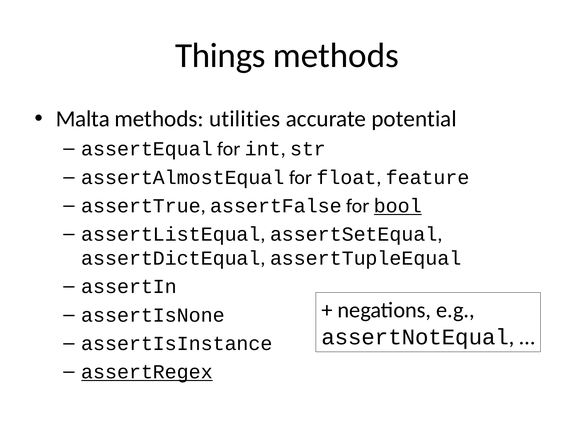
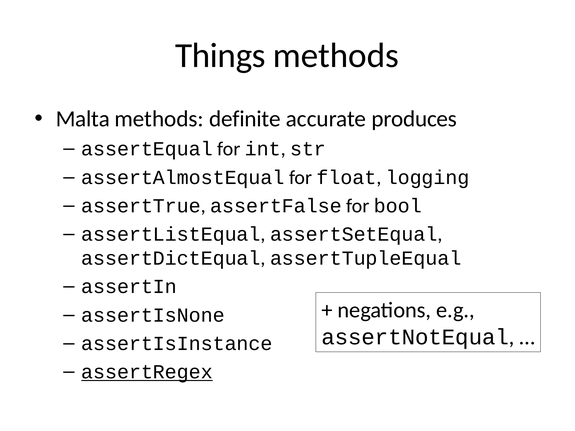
utilities: utilities -> definite
potential: potential -> produces
feature: feature -> logging
bool underline: present -> none
